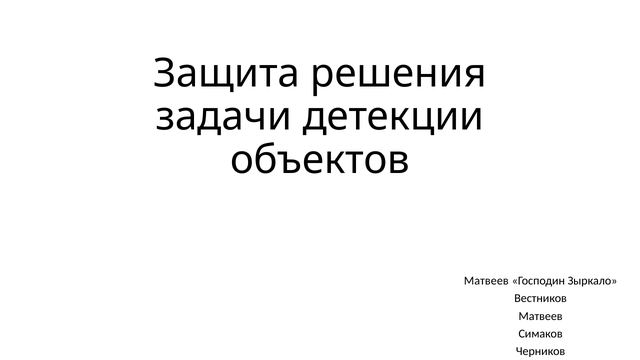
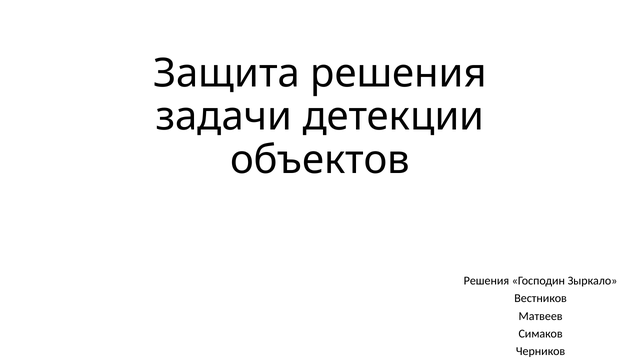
Матвеев at (486, 281): Матвеев -> Решения
